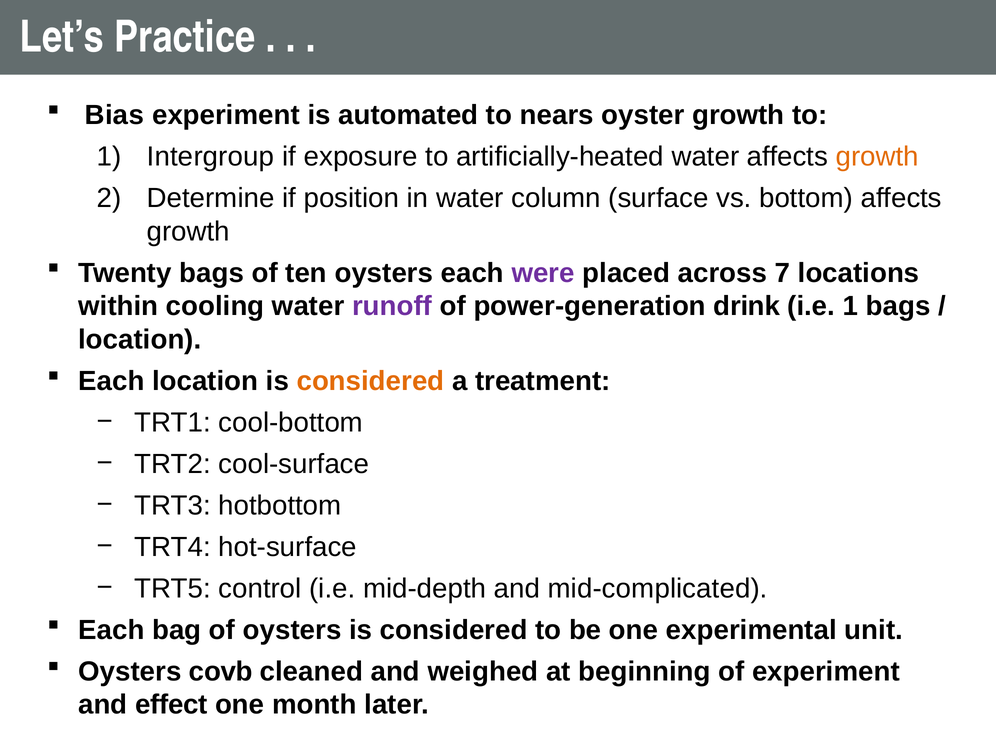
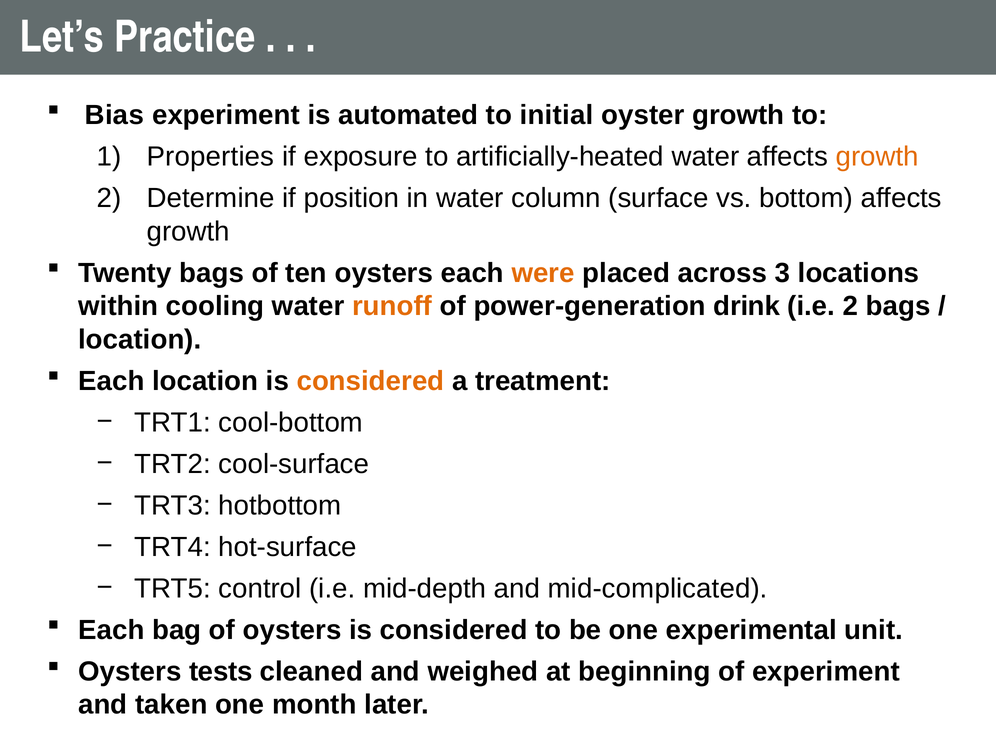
nears: nears -> initial
Intergroup: Intergroup -> Properties
were colour: purple -> orange
7: 7 -> 3
runoff colour: purple -> orange
i.e 1: 1 -> 2
covb: covb -> tests
effect: effect -> taken
